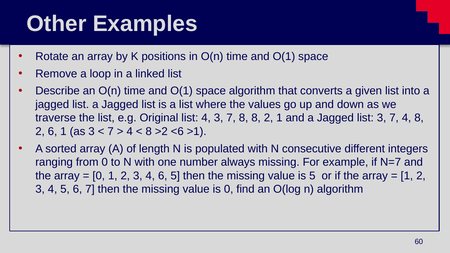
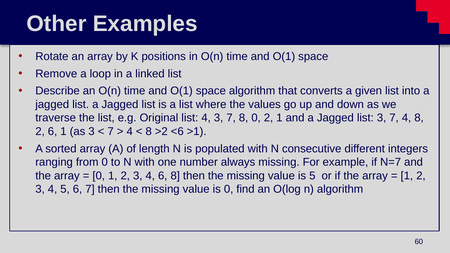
8 8: 8 -> 0
6 5: 5 -> 8
